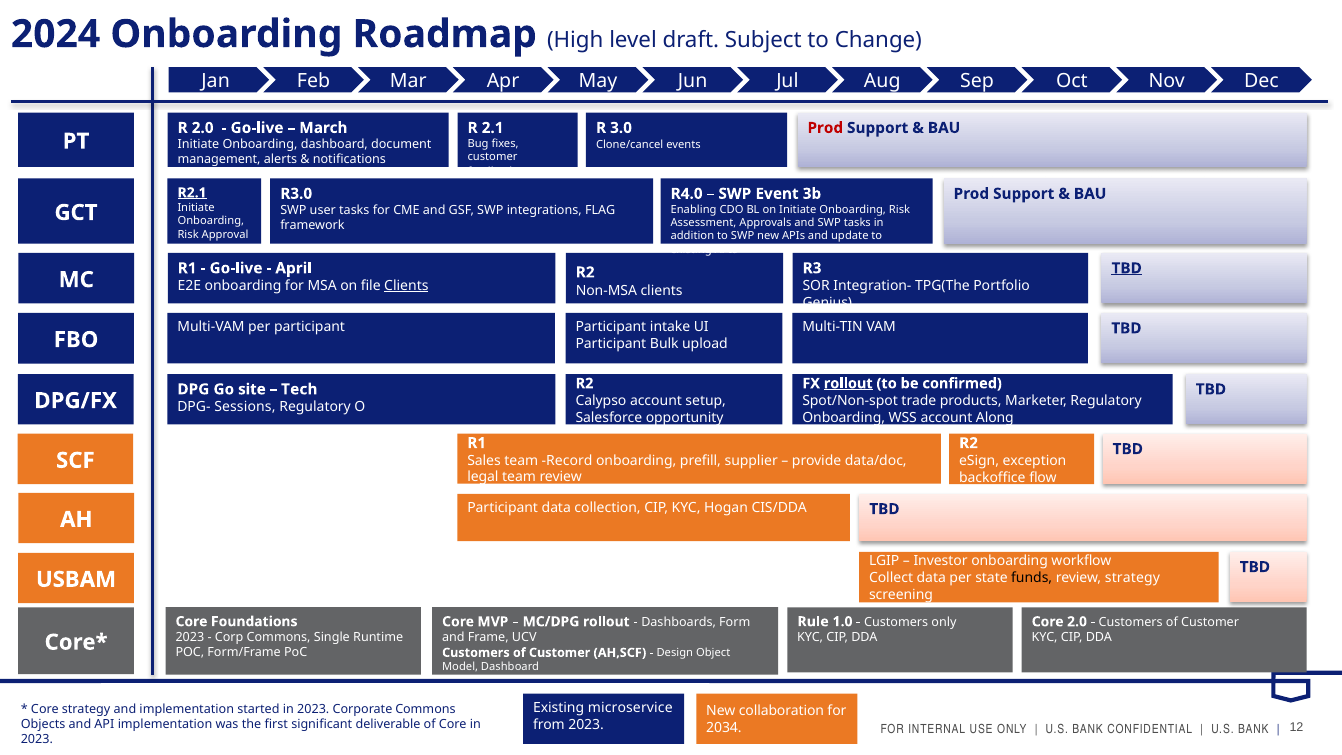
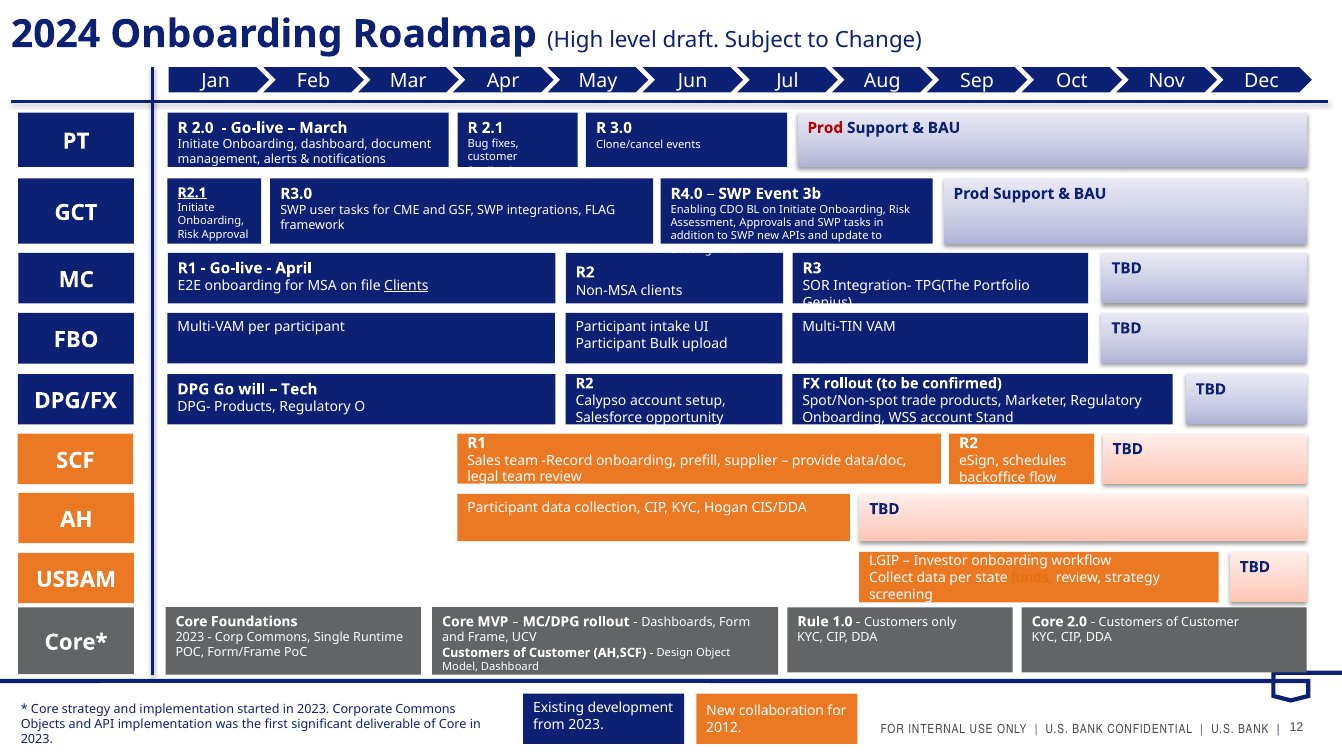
TBD at (1127, 268) underline: present -> none
rollout at (848, 383) underline: present -> none
site: site -> will
DPG- Sessions: Sessions -> Products
Along: Along -> Stand
exception: exception -> schedules
funds colour: black -> orange
microservice: microservice -> development
2034: 2034 -> 2012
